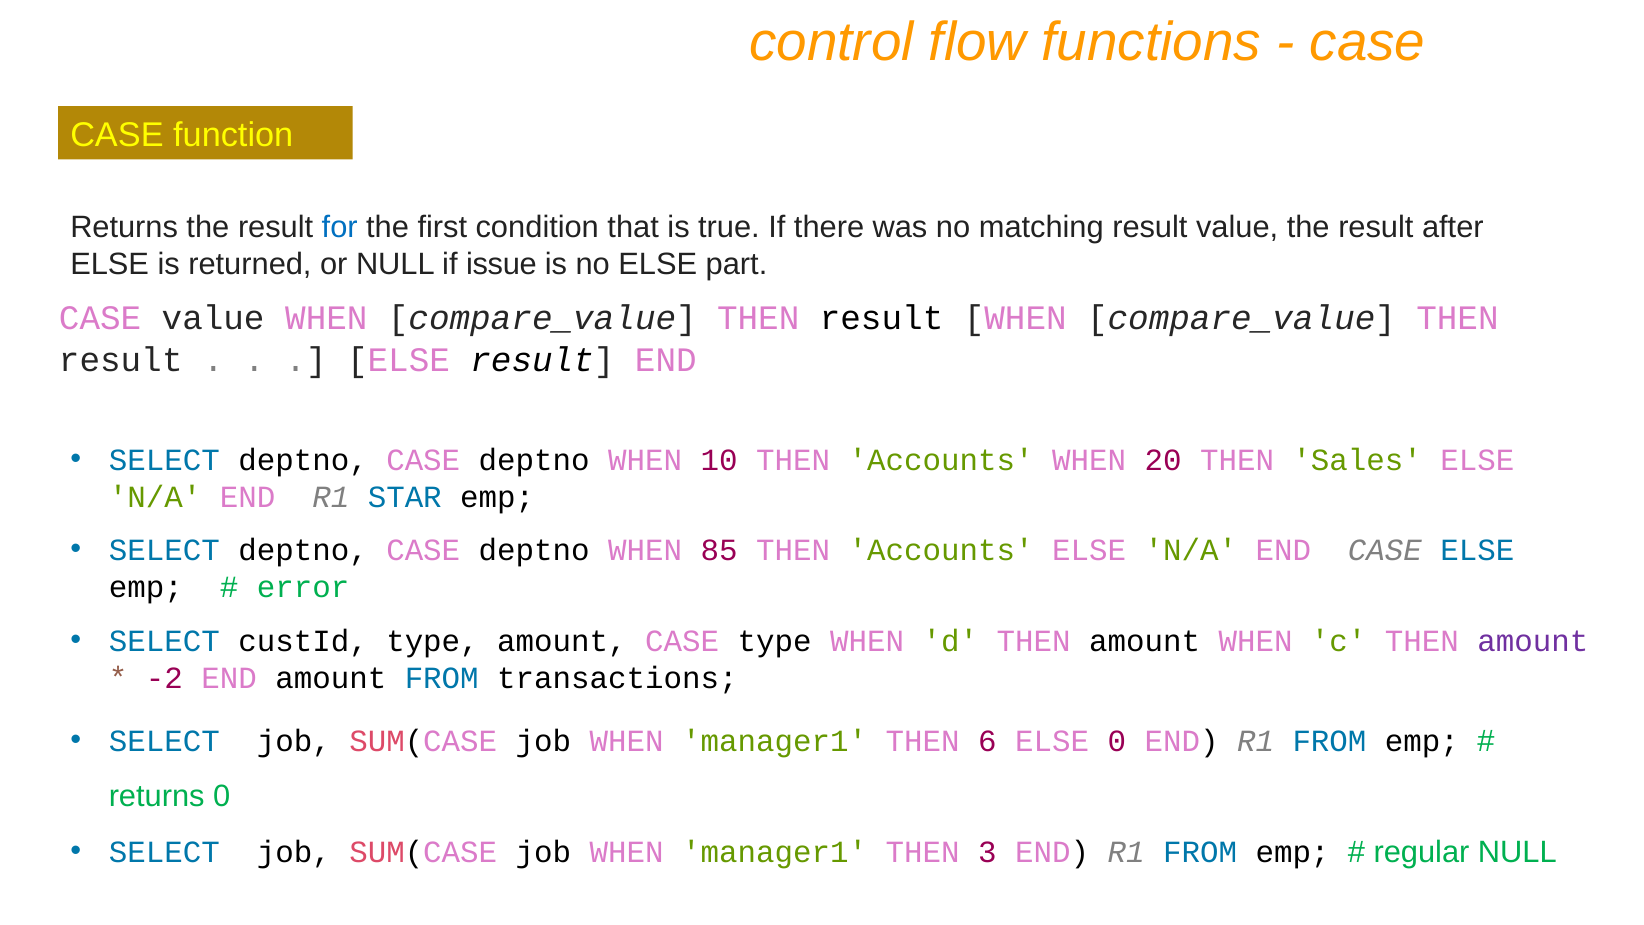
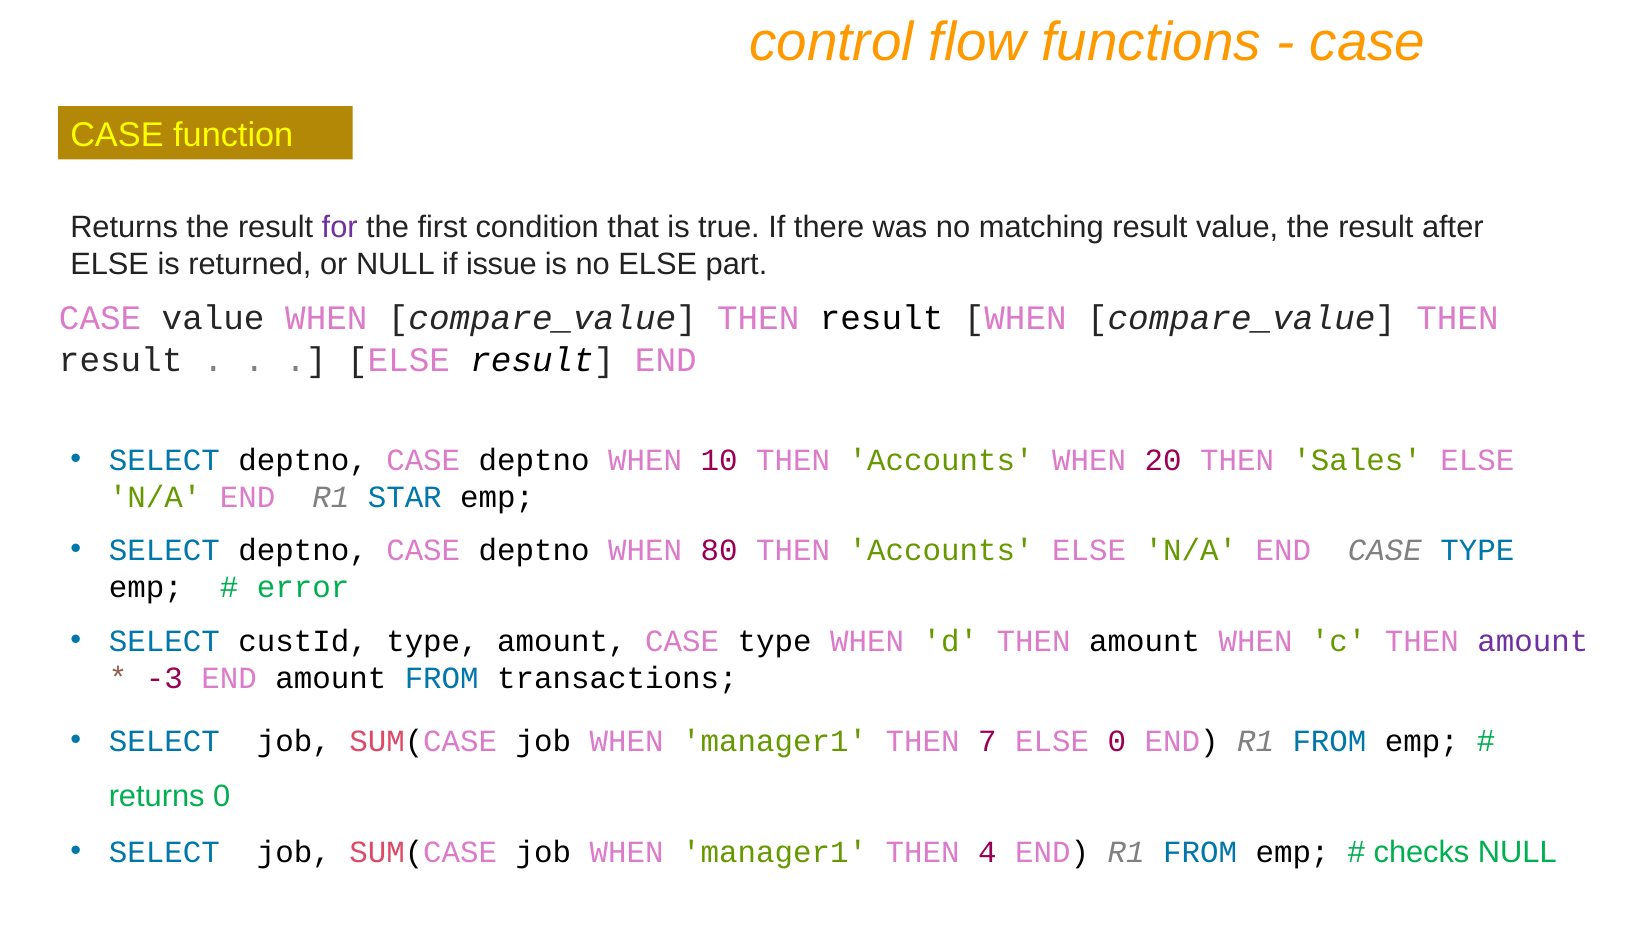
for colour: blue -> purple
85: 85 -> 80
END CASE ELSE: ELSE -> TYPE
-2: -2 -> -3
6: 6 -> 7
3: 3 -> 4
regular: regular -> checks
